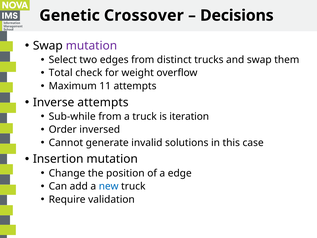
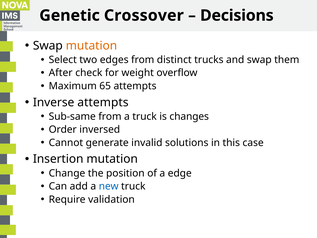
mutation at (91, 46) colour: purple -> orange
Total: Total -> After
11: 11 -> 65
Sub-while: Sub-while -> Sub-same
iteration: iteration -> changes
